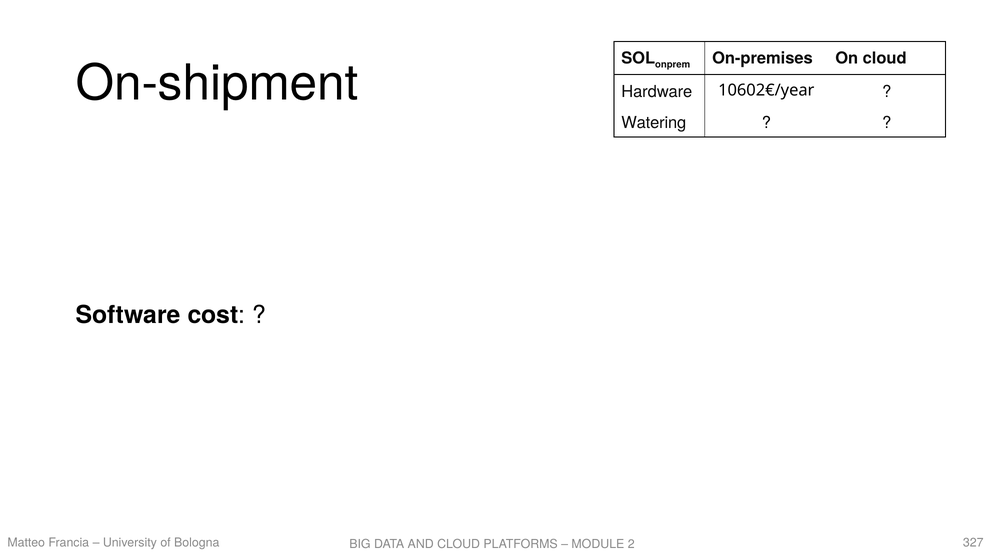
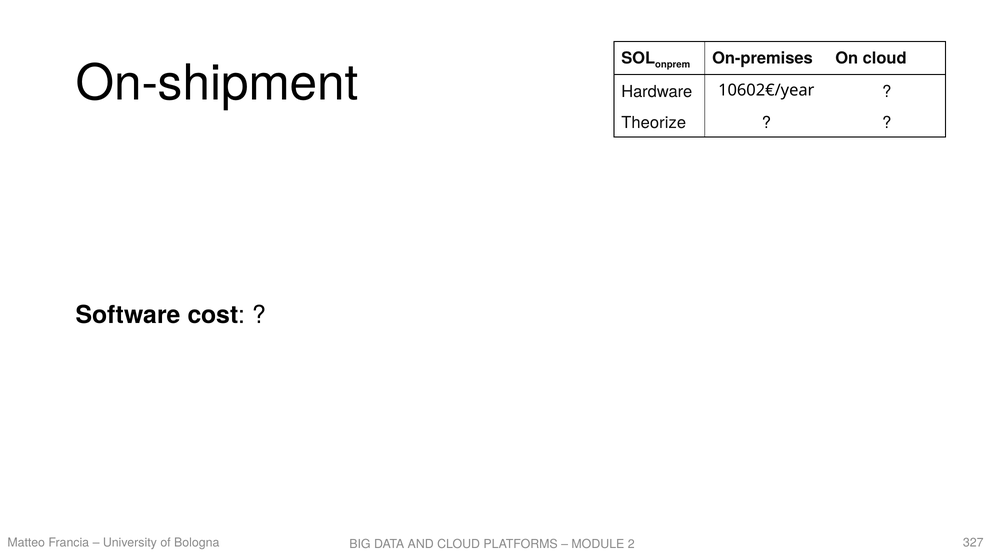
Watering: Watering -> Theorize
